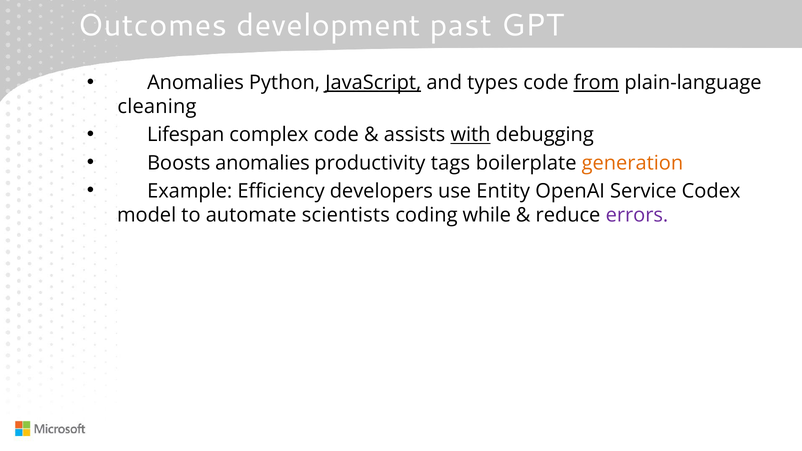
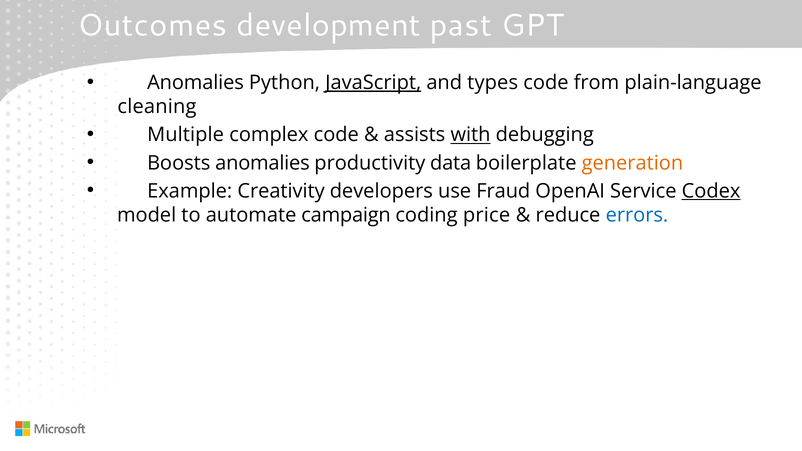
from underline: present -> none
Lifespan: Lifespan -> Multiple
tags: tags -> data
Efficiency: Efficiency -> Creativity
Entity: Entity -> Fraud
Codex underline: none -> present
scientists: scientists -> campaign
while: while -> price
errors colour: purple -> blue
